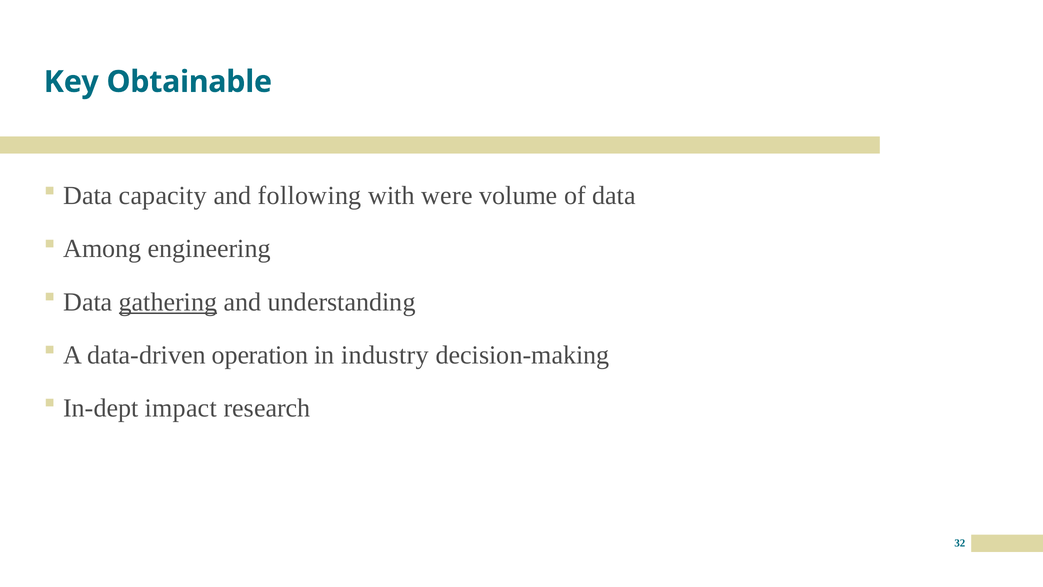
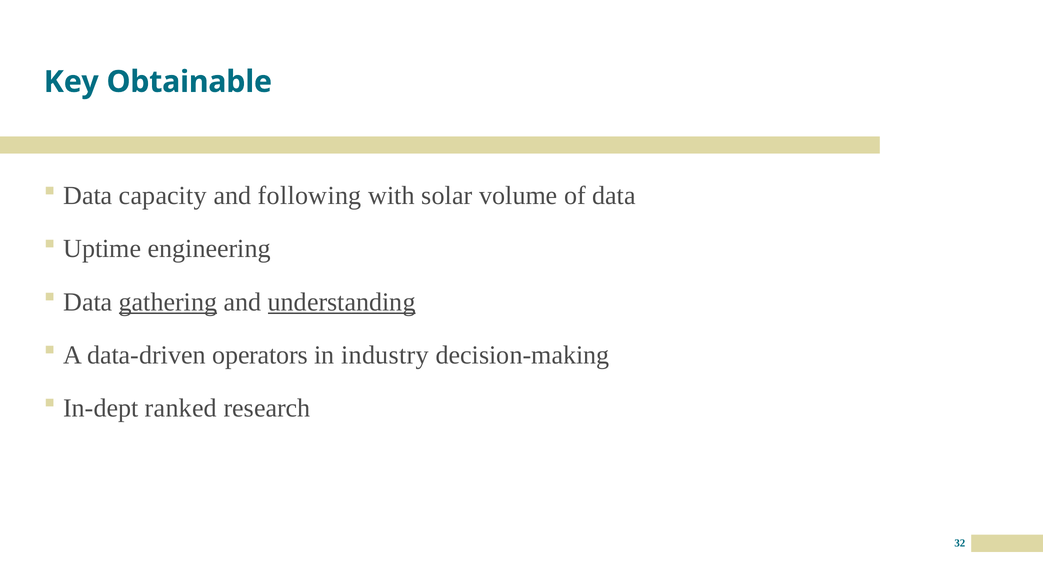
were: were -> solar
Among: Among -> Uptime
understanding underline: none -> present
operation: operation -> operators
impact: impact -> ranked
